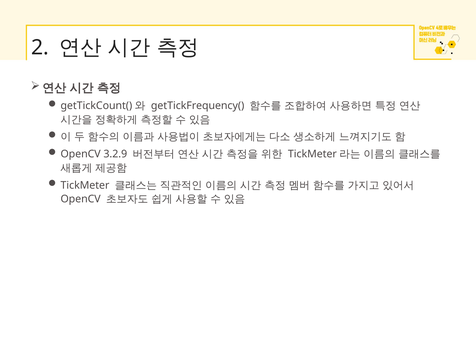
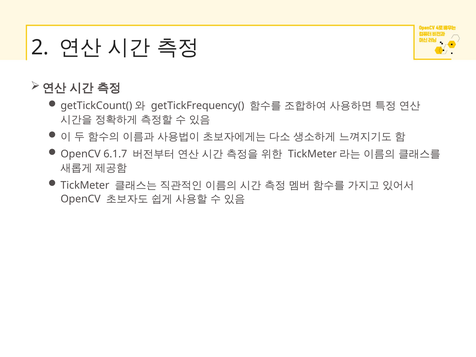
3.2.9: 3.2.9 -> 6.1.7
